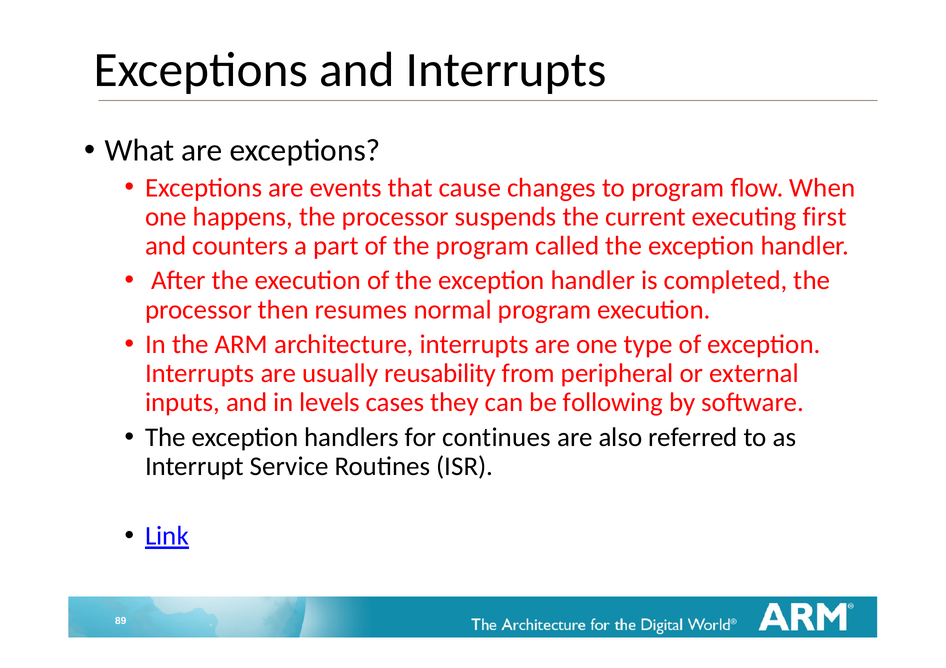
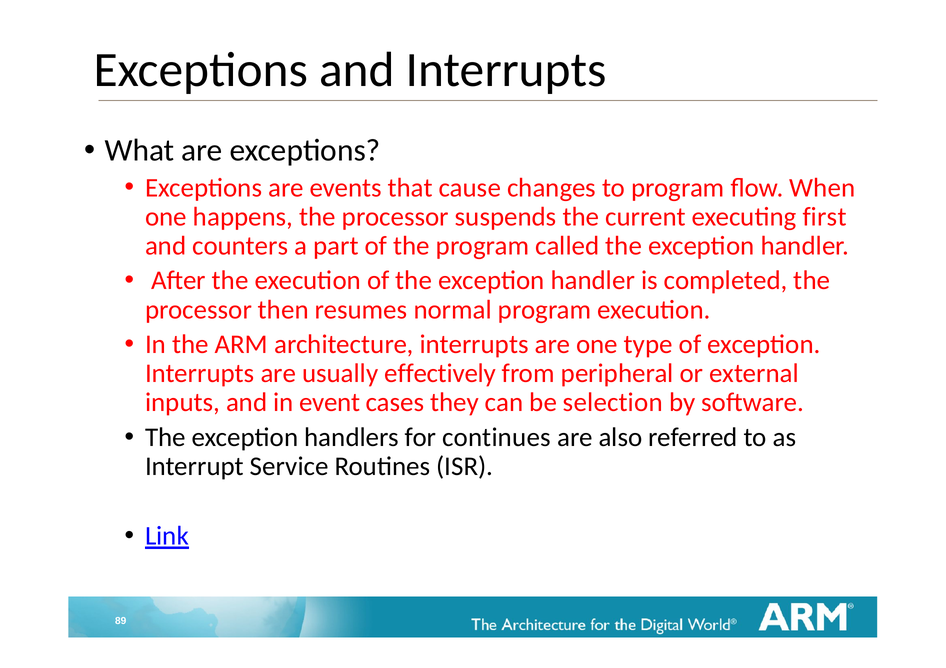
reusability: reusability -> effectively
levels: levels -> event
following: following -> selection
